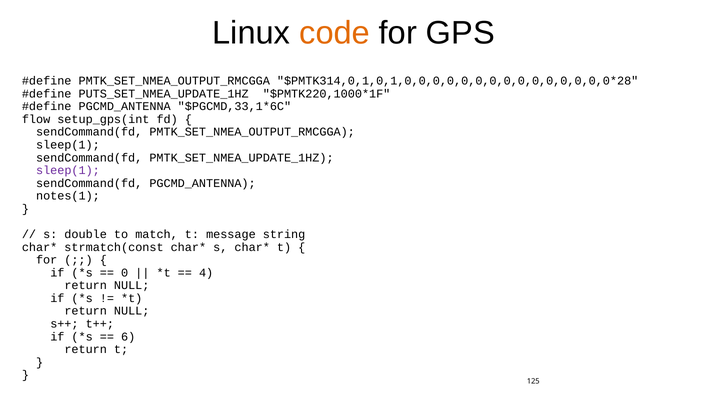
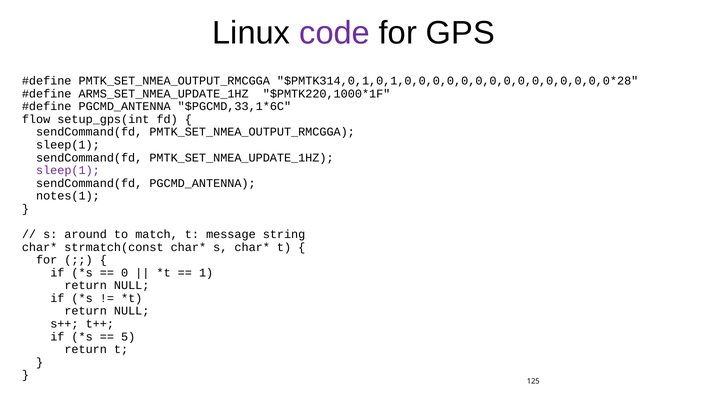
code colour: orange -> purple
PUTS_SET_NMEA_UPDATE_1HZ: PUTS_SET_NMEA_UPDATE_1HZ -> ARMS_SET_NMEA_UPDATE_1HZ
double: double -> around
4: 4 -> 1
6: 6 -> 5
